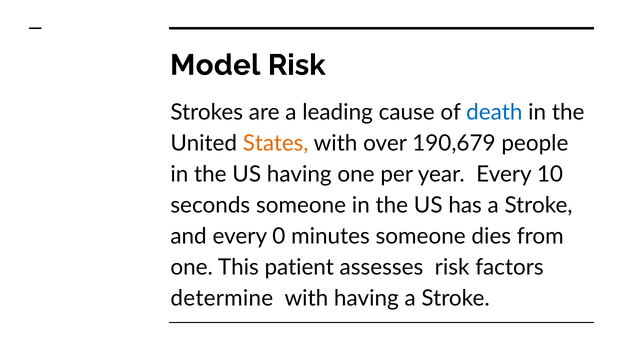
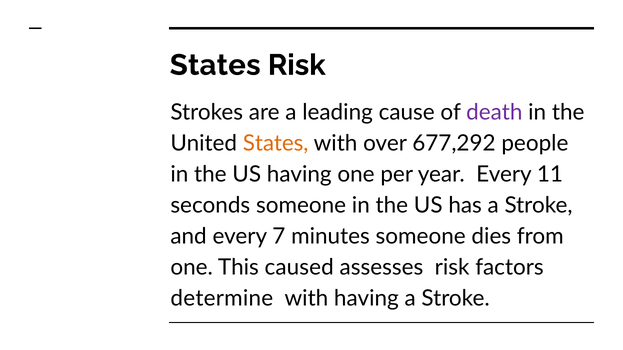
Model at (215, 65): Model -> States
death colour: blue -> purple
190,679: 190,679 -> 677,292
10: 10 -> 11
0: 0 -> 7
patient: patient -> caused
